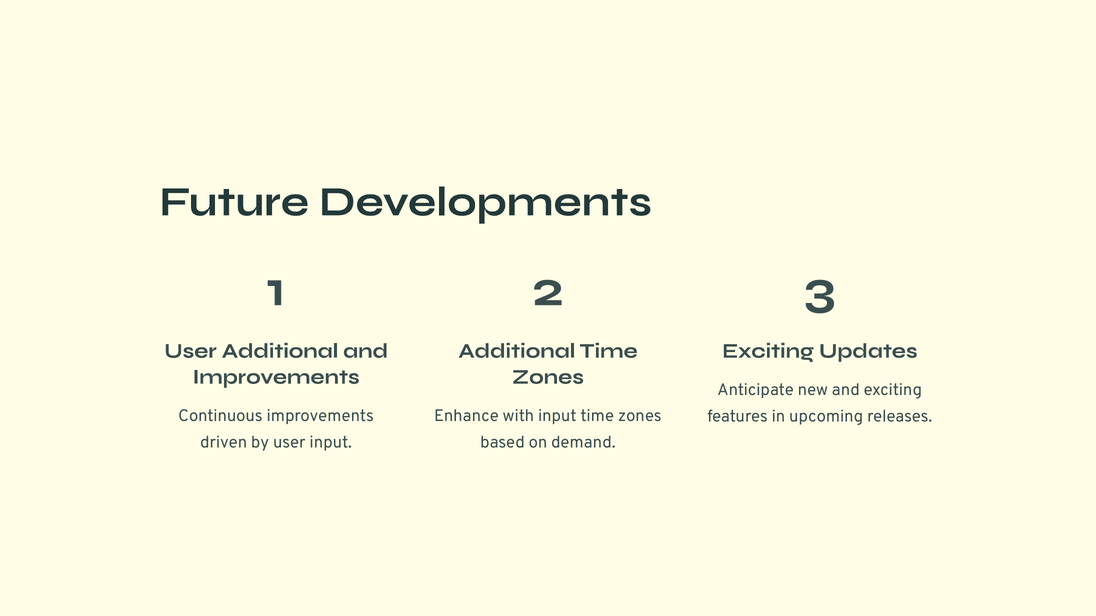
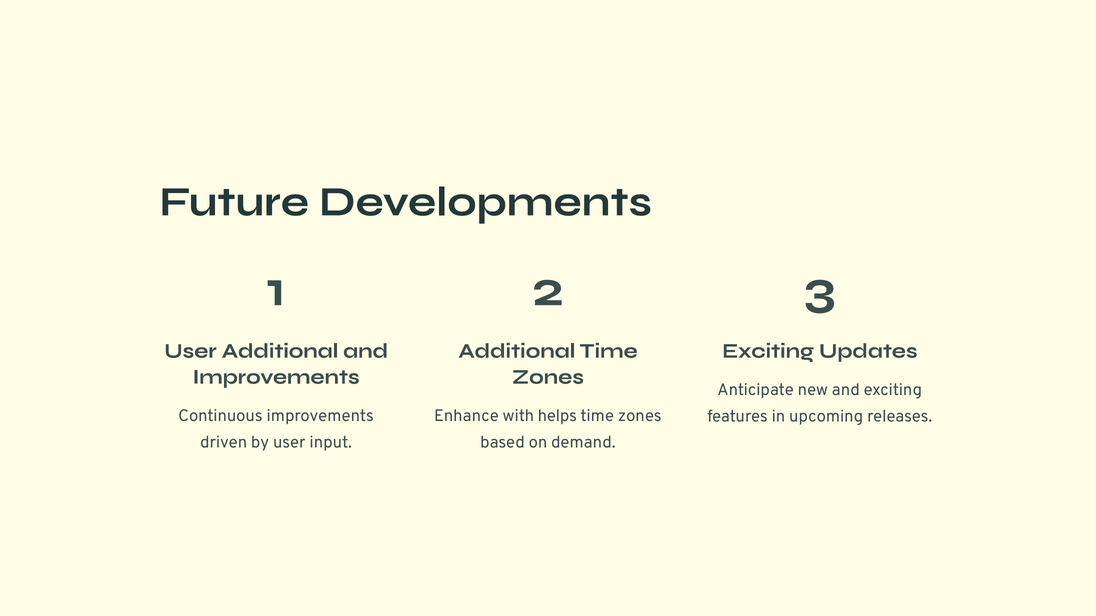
with input: input -> helps
